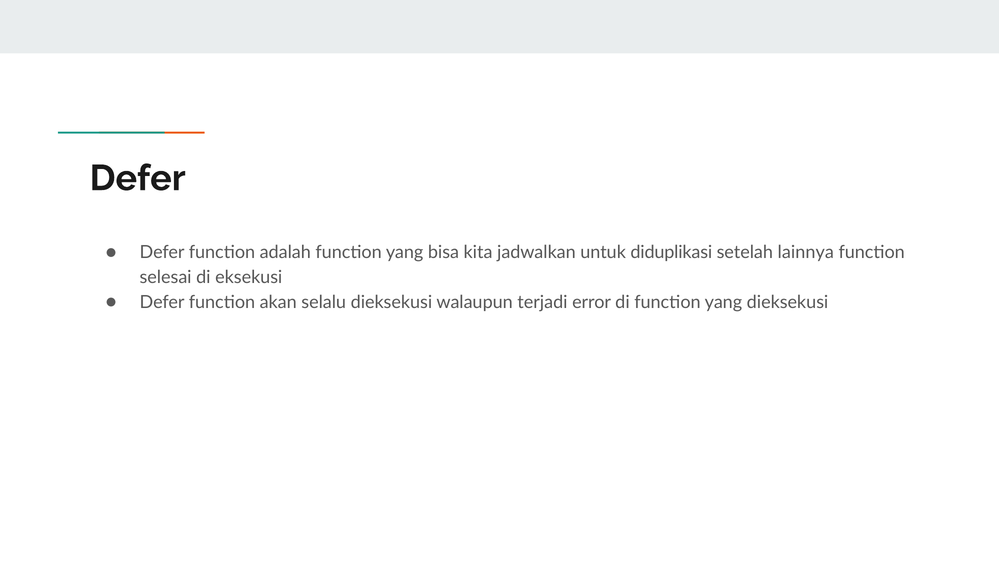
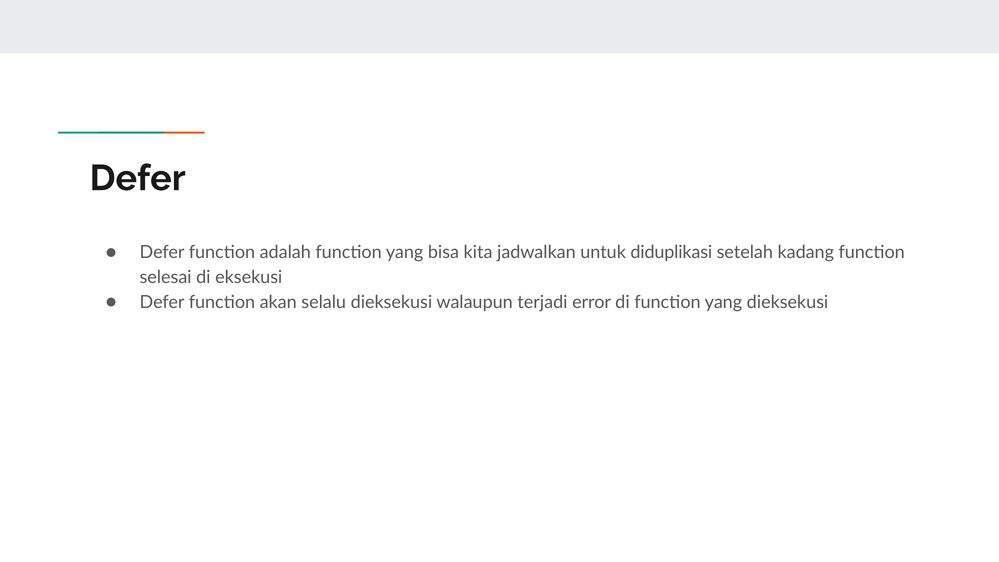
lainnya: lainnya -> kadang
